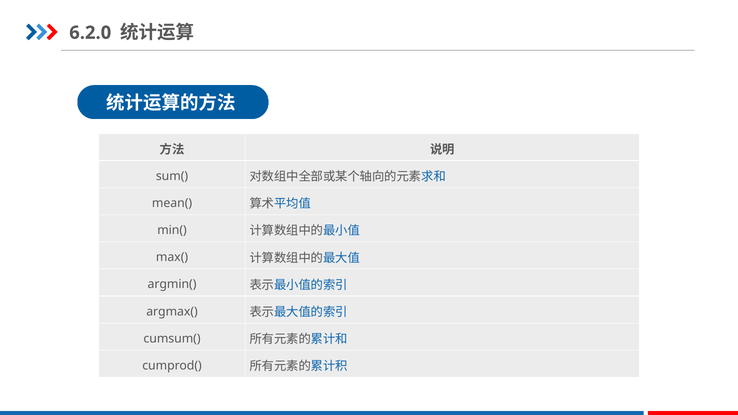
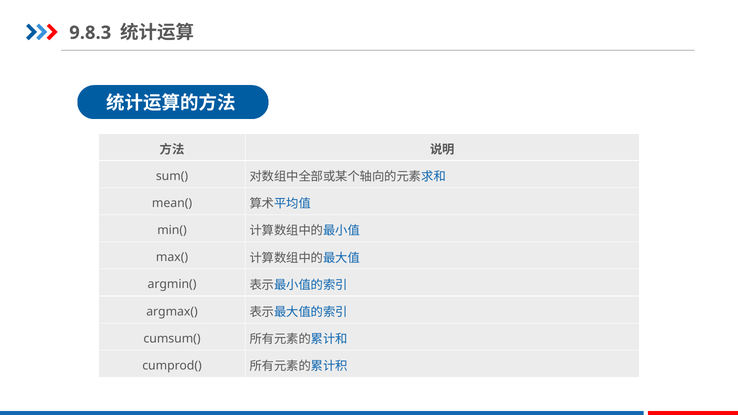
6.2.0: 6.2.0 -> 9.8.3
